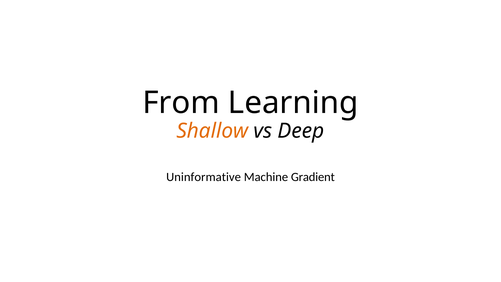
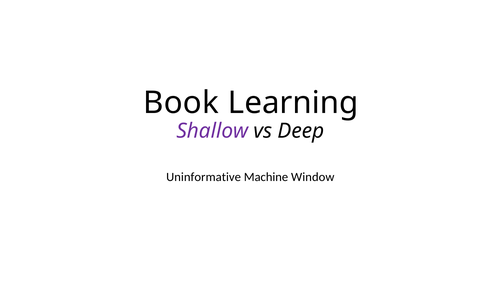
From: From -> Book
Shallow colour: orange -> purple
Gradient: Gradient -> Window
